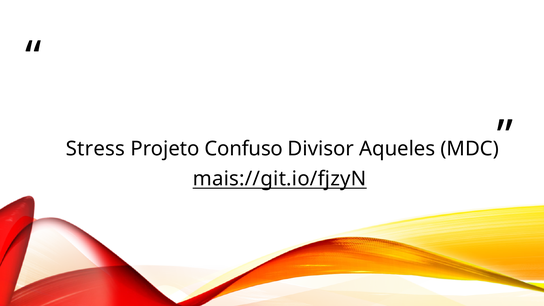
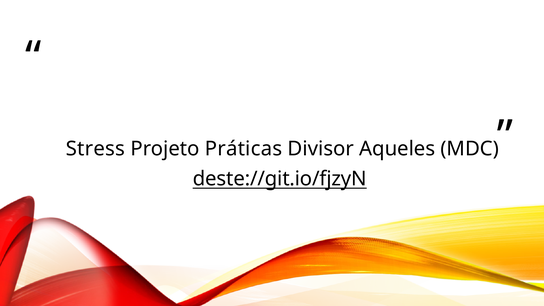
Confuso: Confuso -> Práticas
mais://git.io/fjzyN: mais://git.io/fjzyN -> deste://git.io/fjzyN
